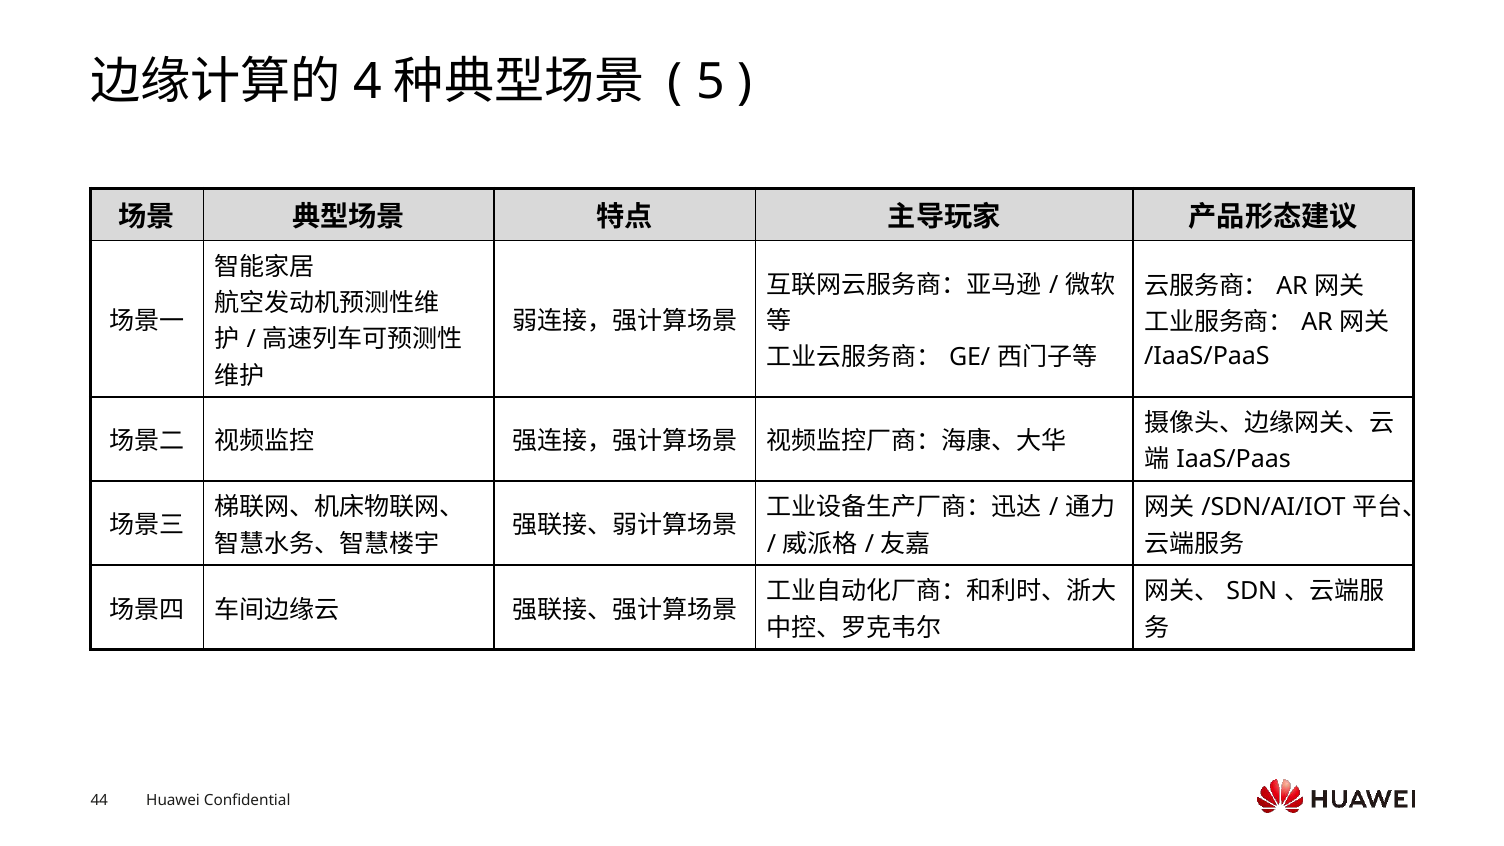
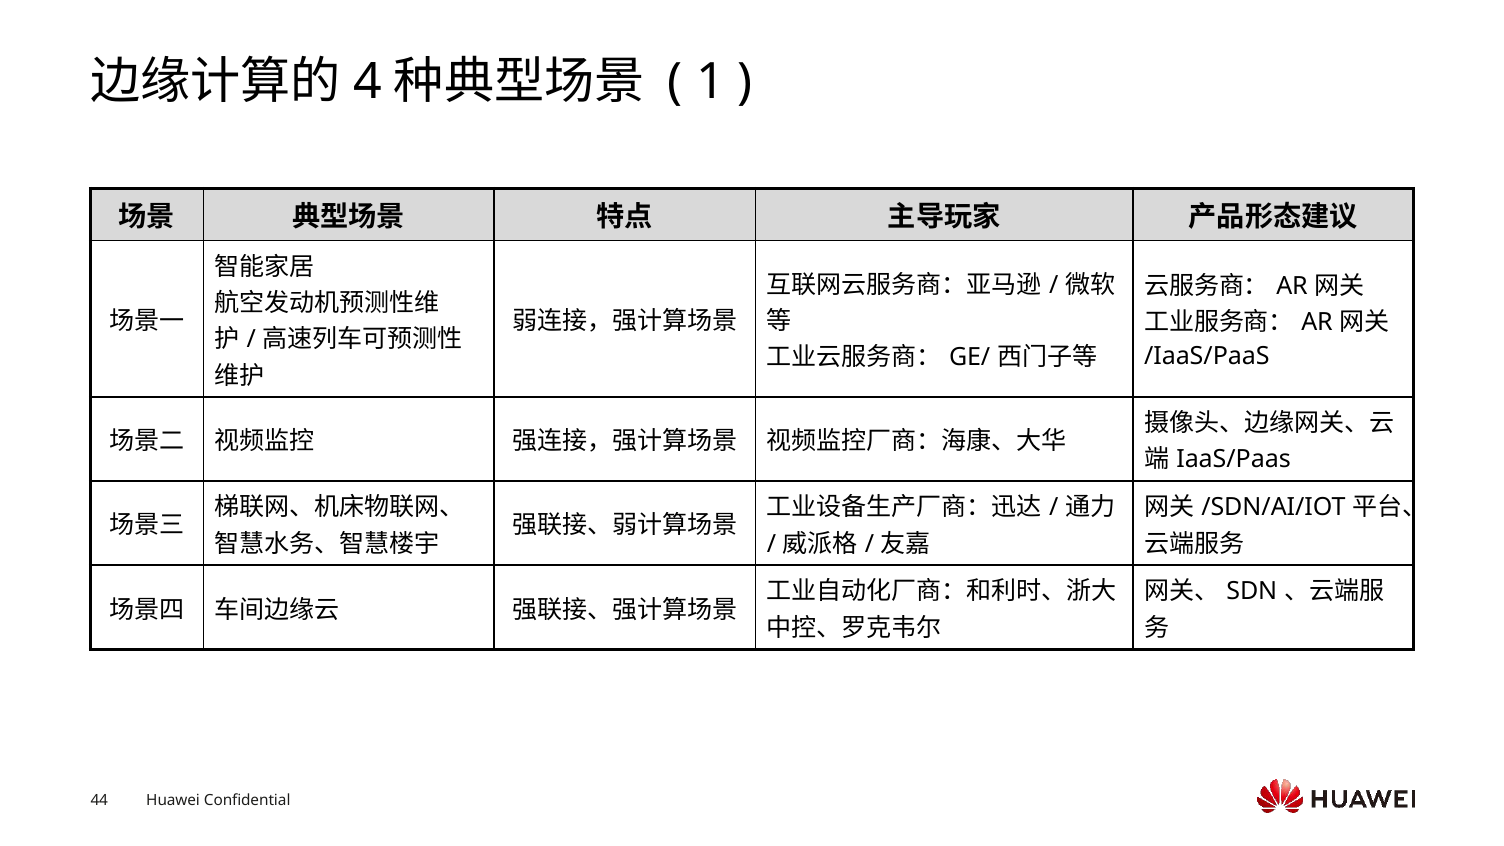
5: 5 -> 1
